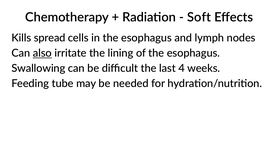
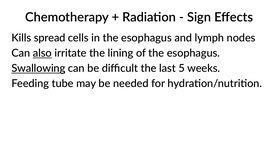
Soft: Soft -> Sign
Swallowing underline: none -> present
4: 4 -> 5
